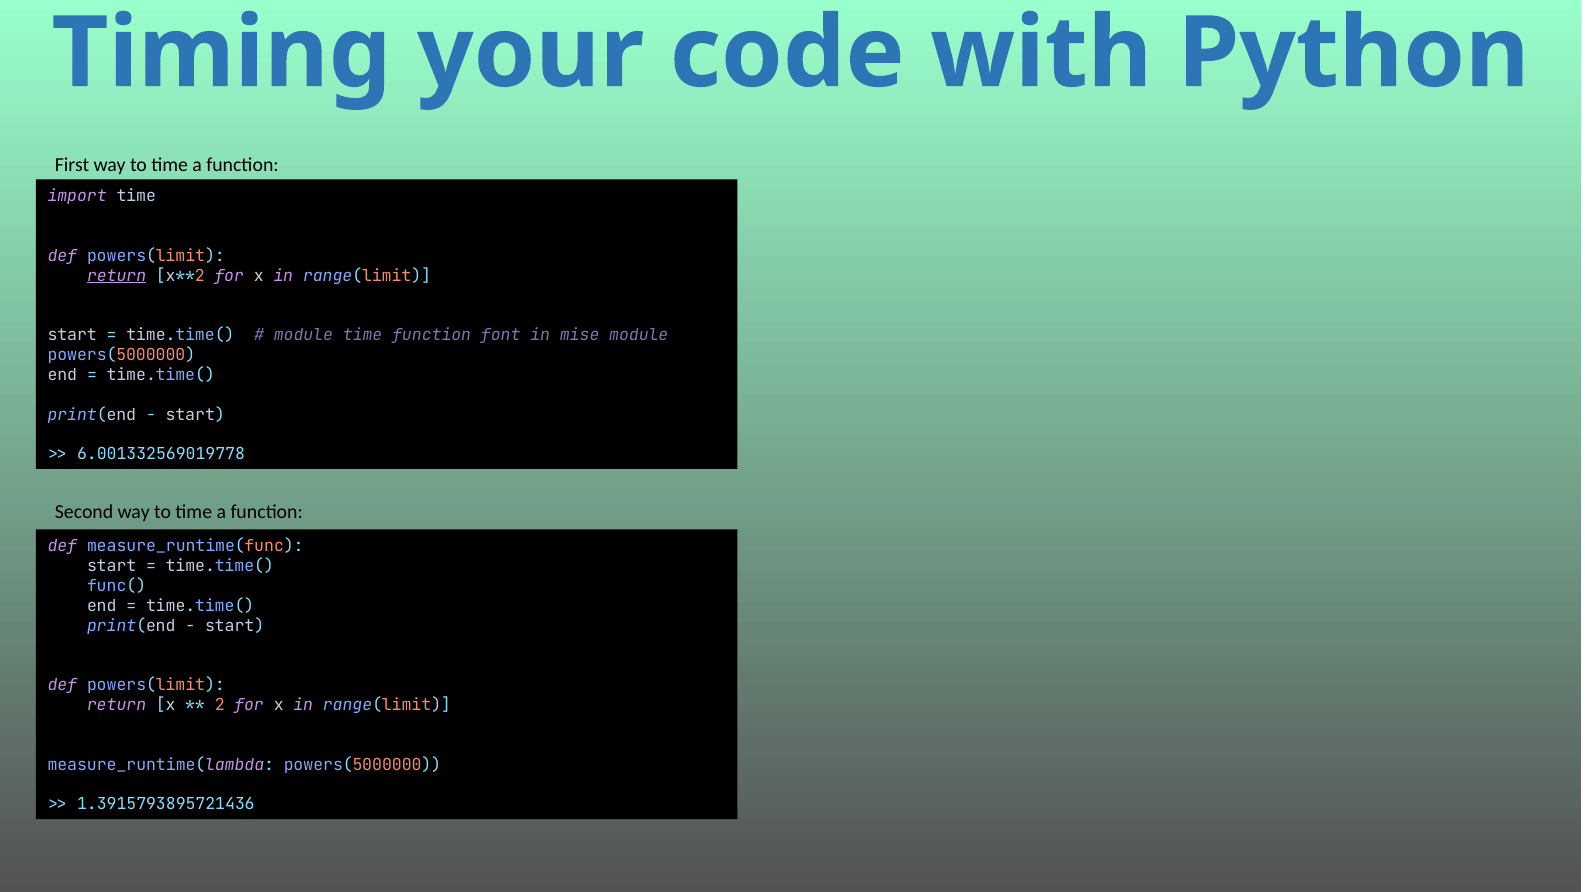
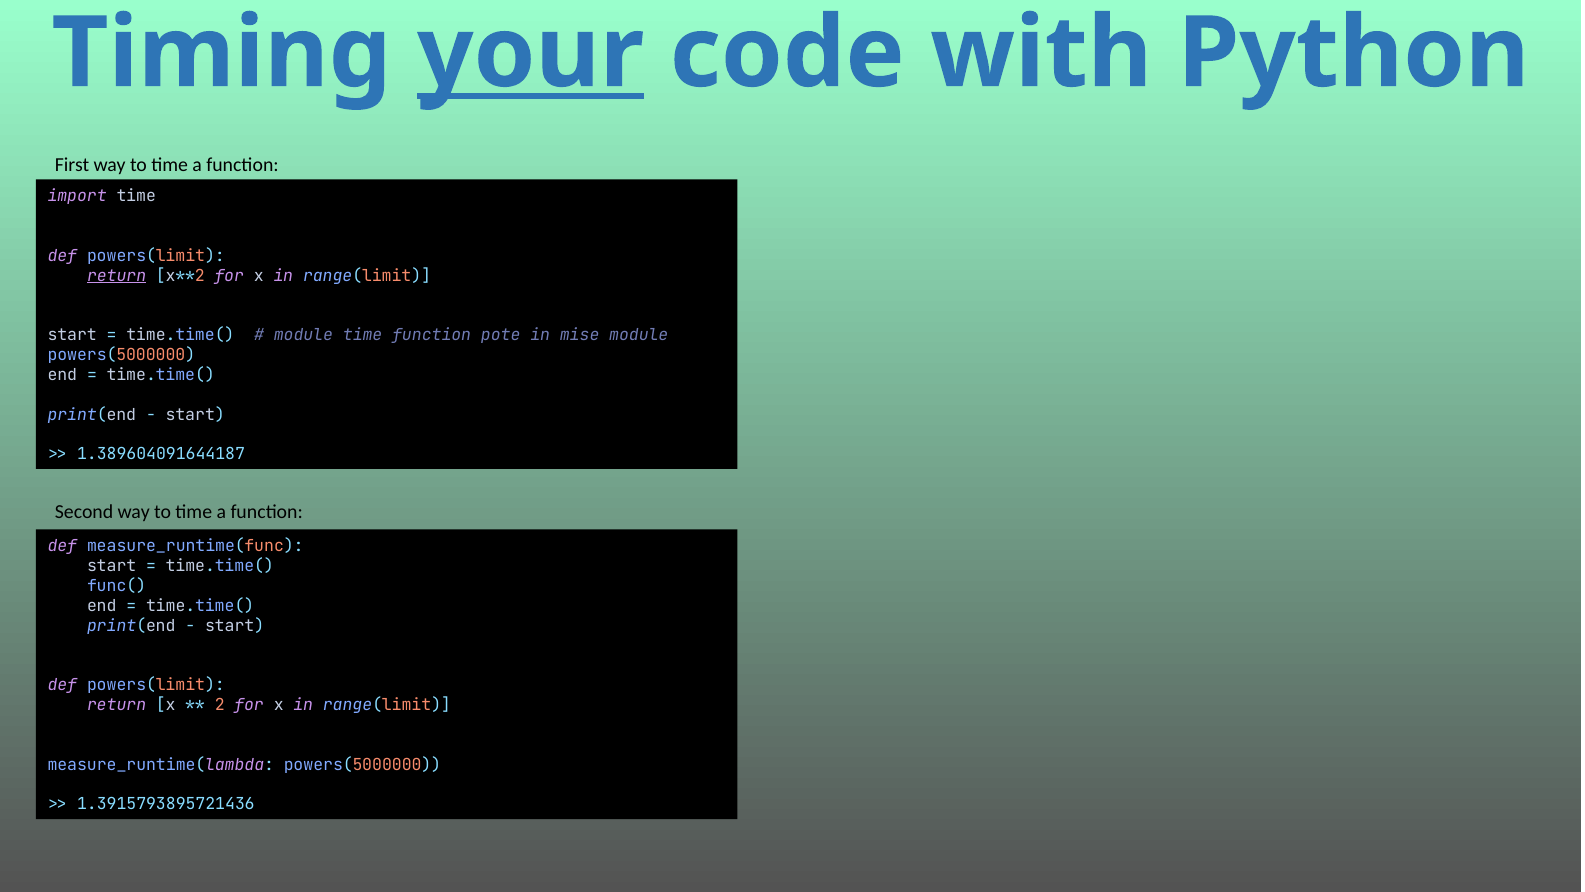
your underline: none -> present
font: font -> pote
6.001332569019778: 6.001332569019778 -> 1.389604091644187
